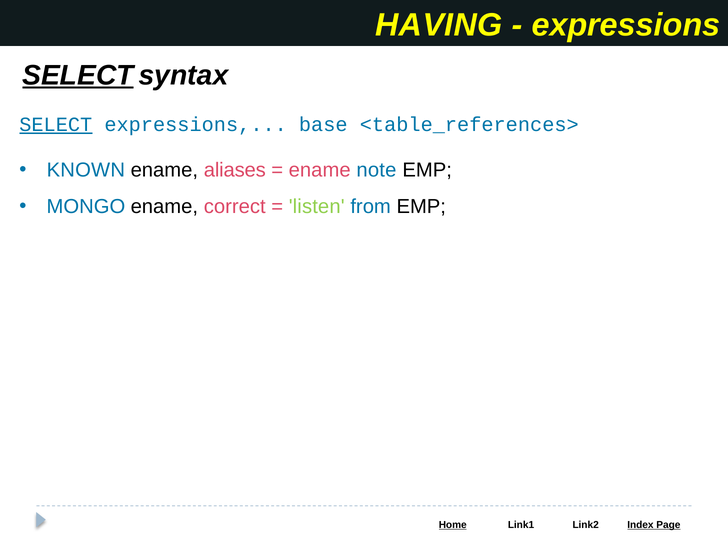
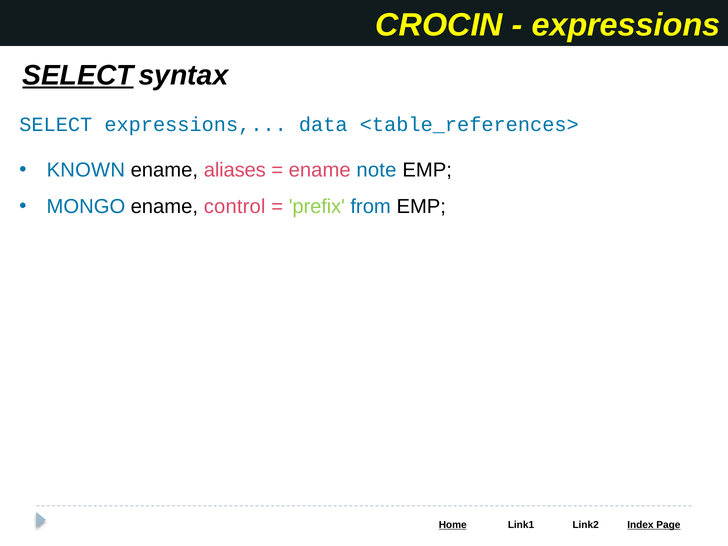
HAVING: HAVING -> CROCIN
SELECT at (56, 125) underline: present -> none
base: base -> data
correct: correct -> control
listen: listen -> prefix
